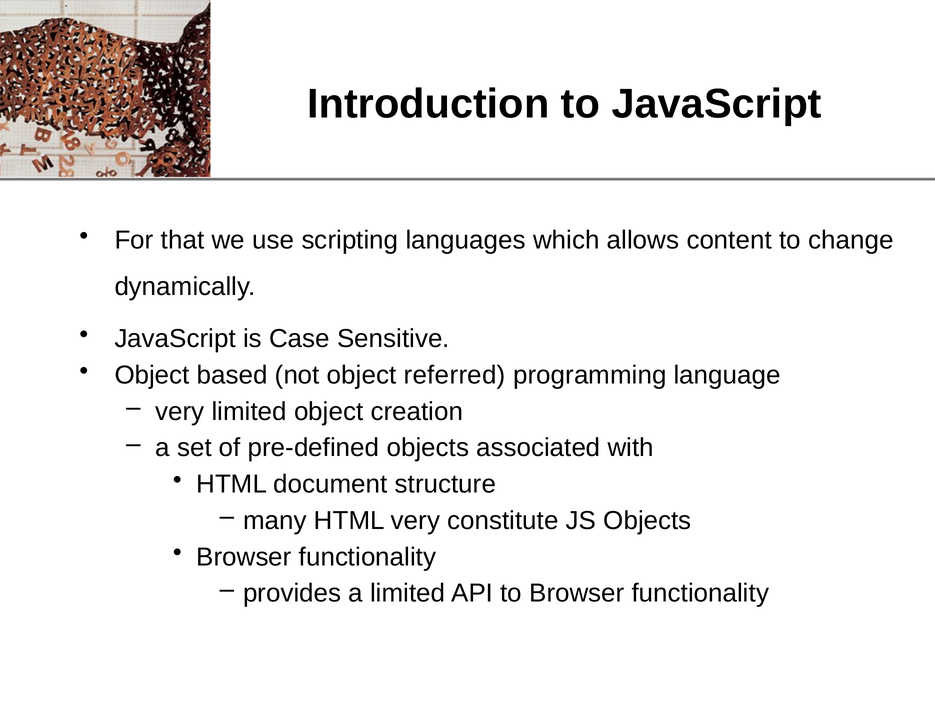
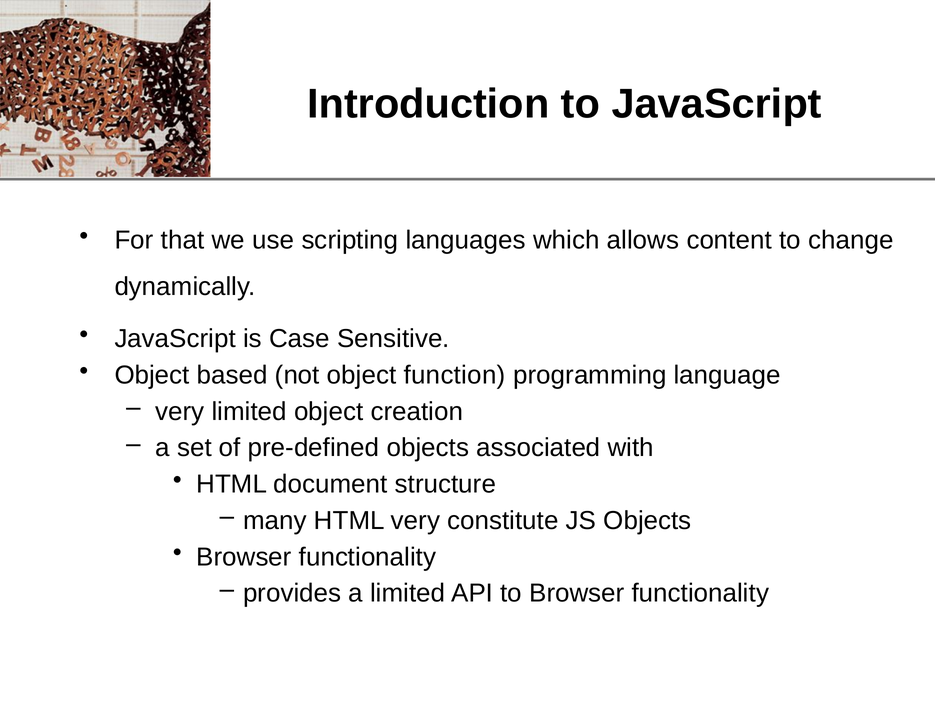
referred: referred -> function
